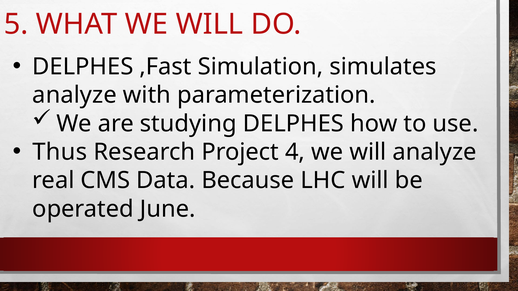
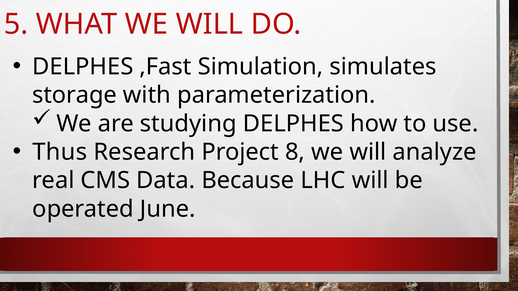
analyze at (75, 95): analyze -> storage
4: 4 -> 8
